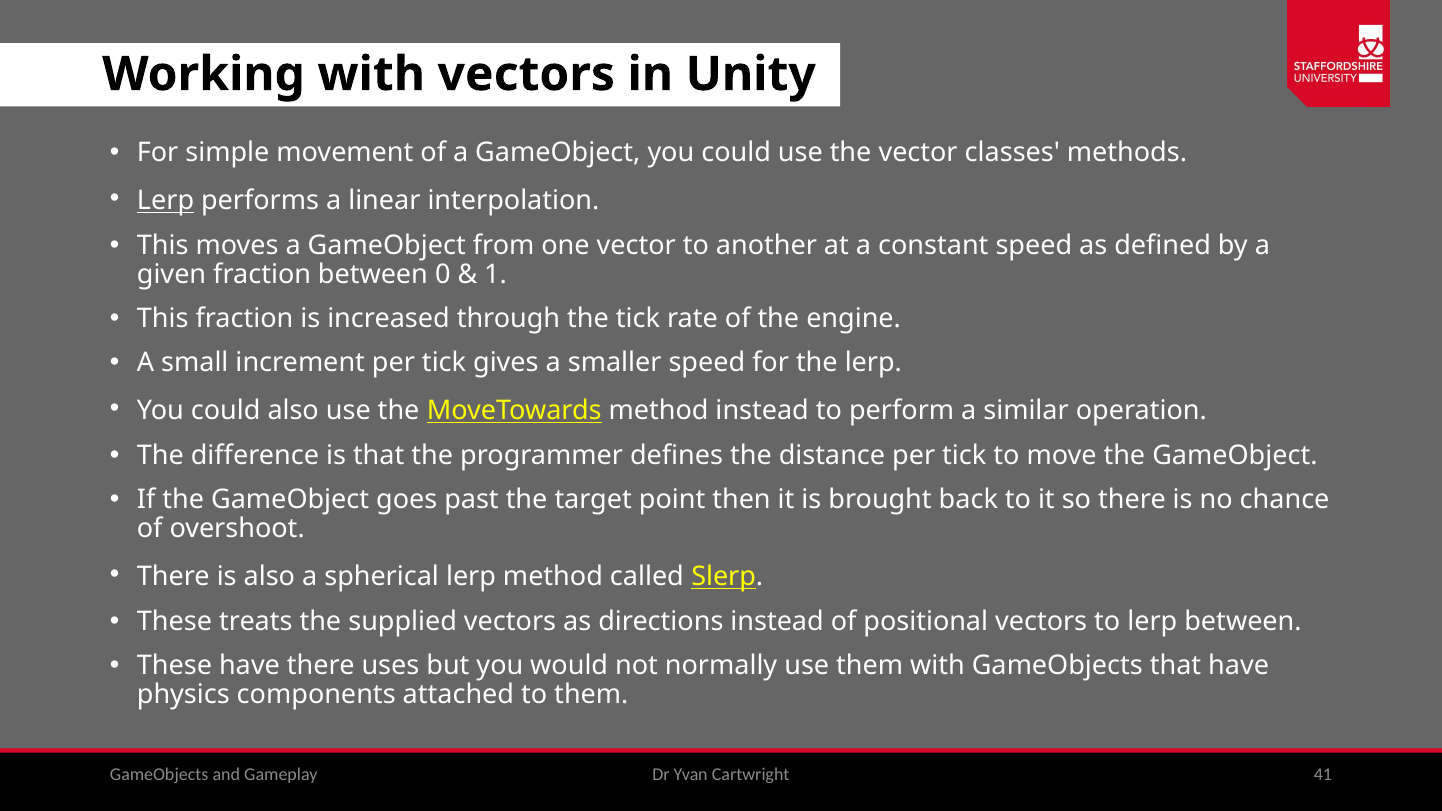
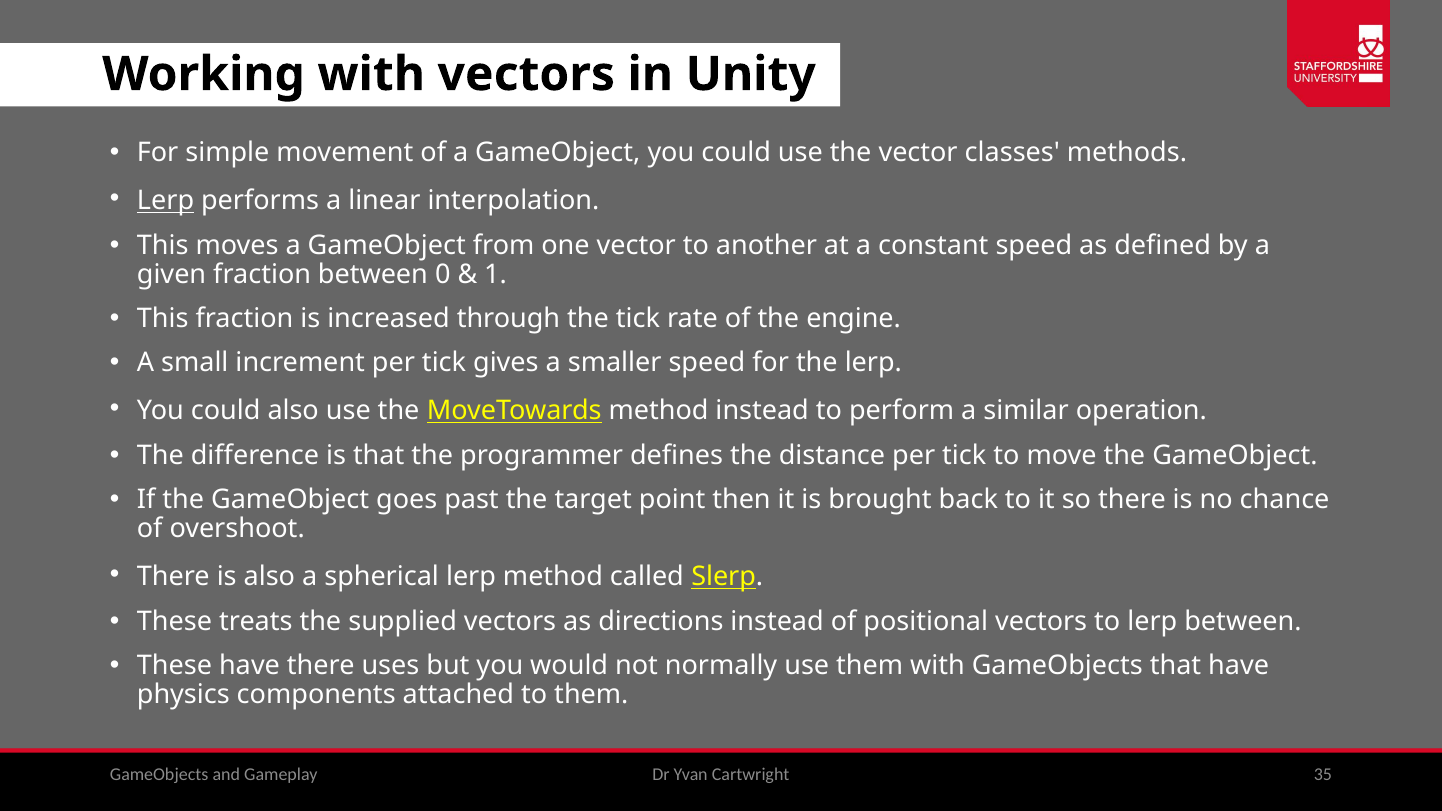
41: 41 -> 35
